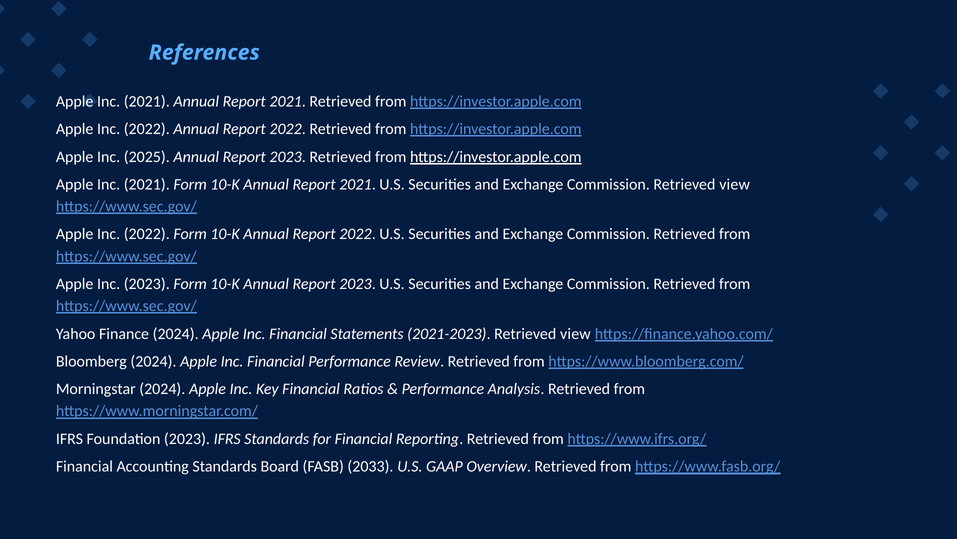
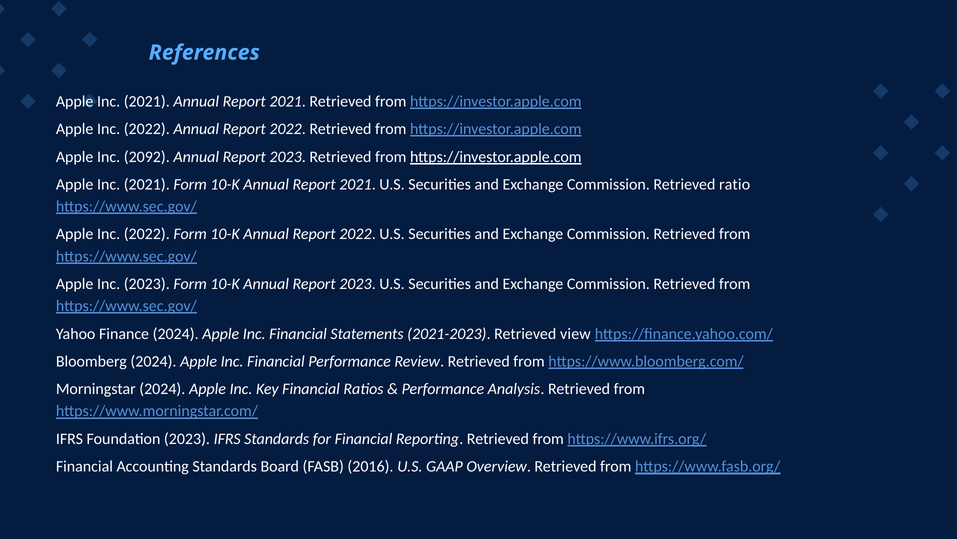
2025: 2025 -> 2092
Commission Retrieved view: view -> ratio
2033: 2033 -> 2016
